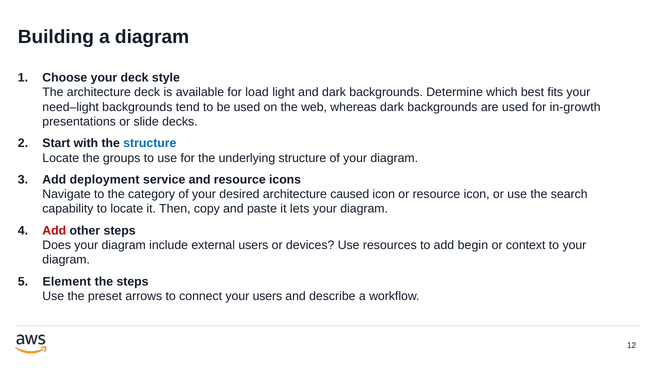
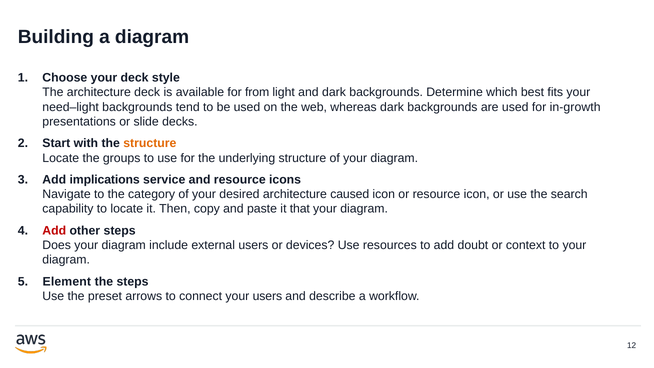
load: load -> from
structure at (150, 143) colour: blue -> orange
deployment: deployment -> implications
lets: lets -> that
begin: begin -> doubt
